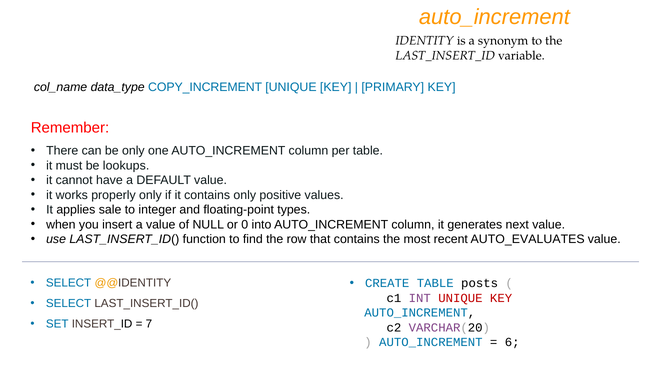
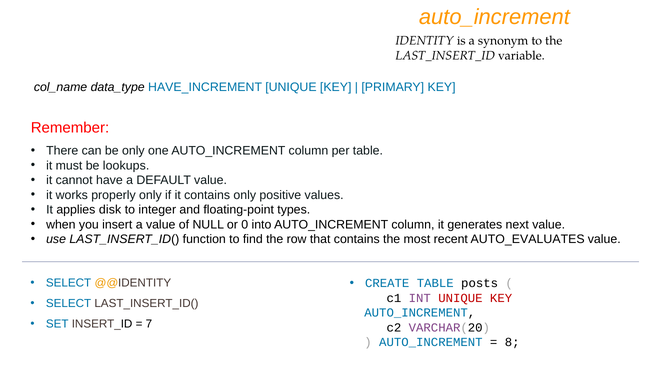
COPY_INCREMENT: COPY_INCREMENT -> HAVE_INCREMENT
sale: sale -> disk
6: 6 -> 8
